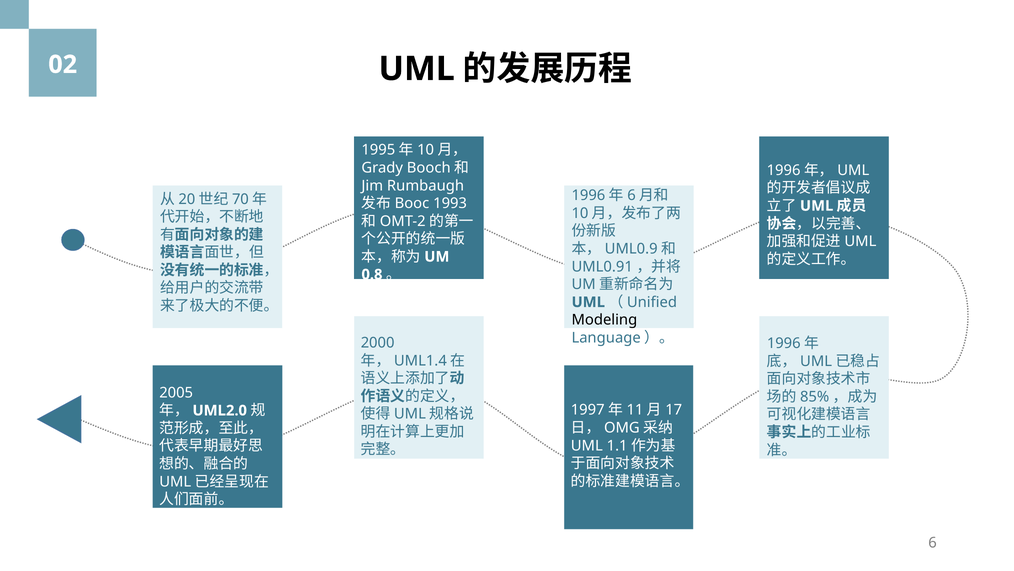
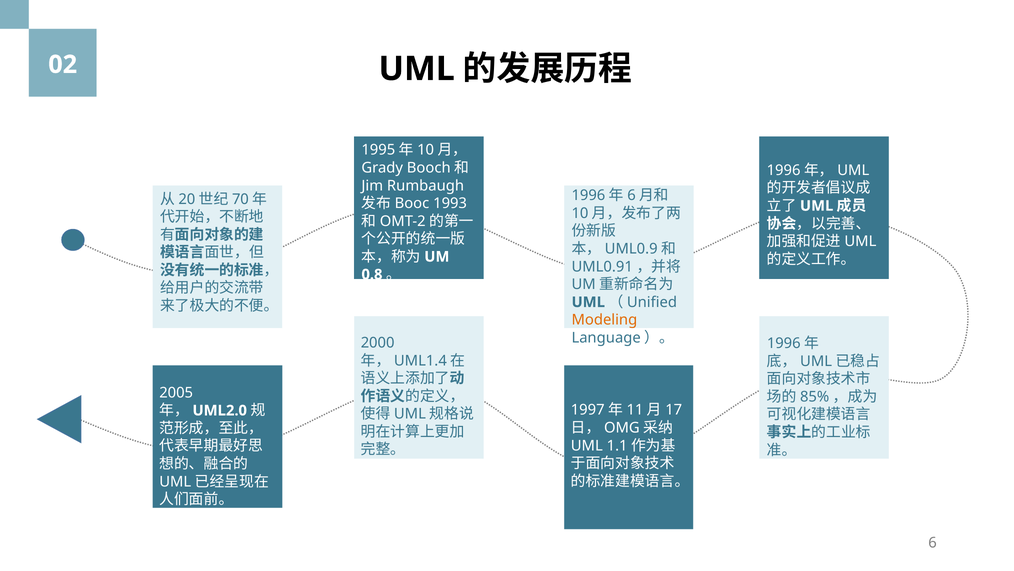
Modeling colour: black -> orange
